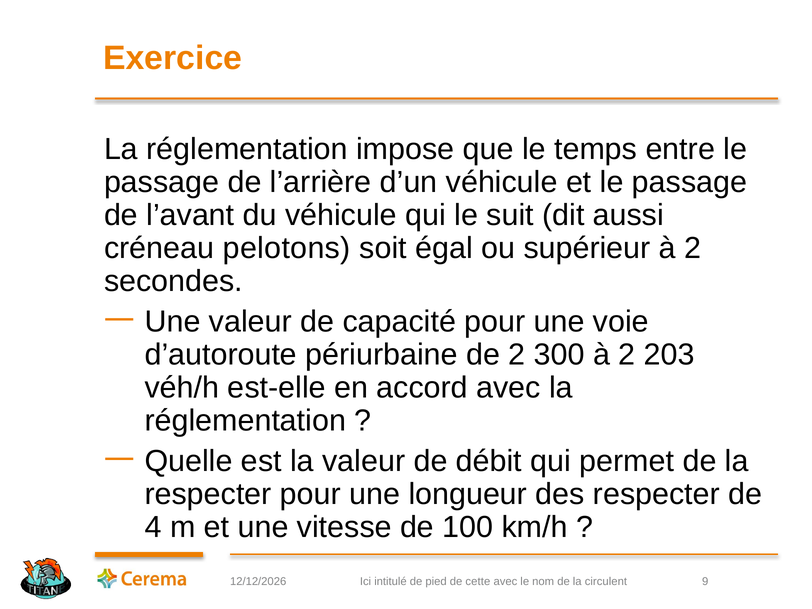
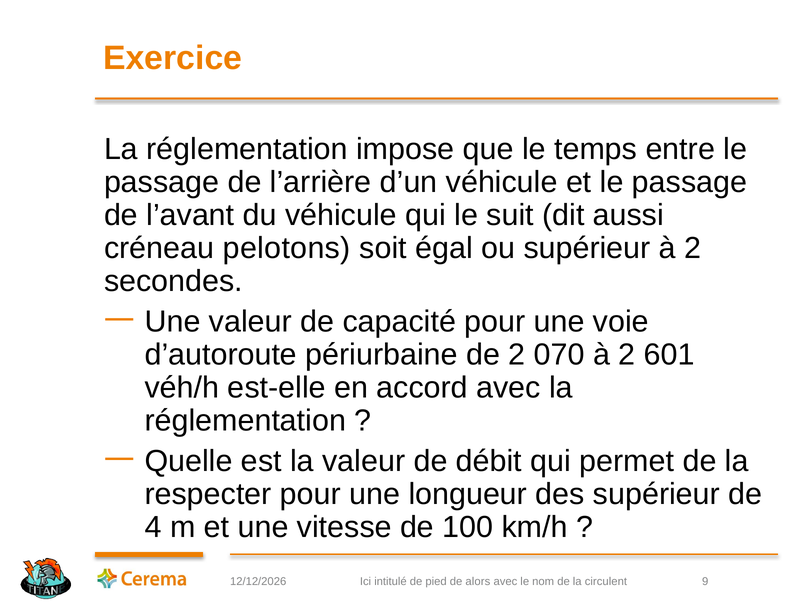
300: 300 -> 070
203: 203 -> 601
des respecter: respecter -> supérieur
cette: cette -> alors
